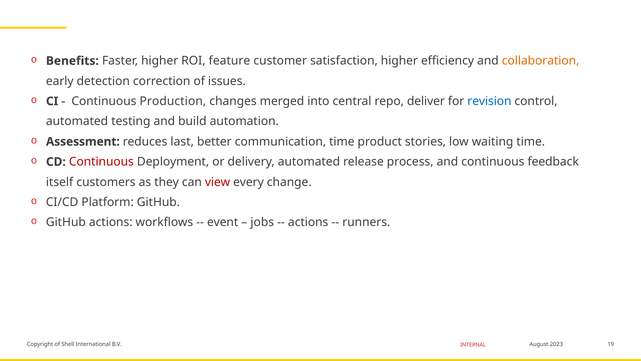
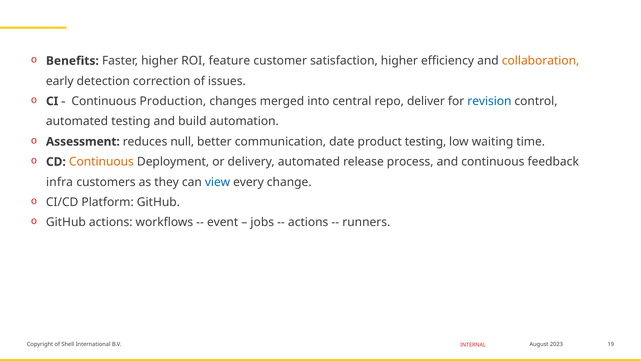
last: last -> null
communication time: time -> date
product stories: stories -> testing
Continuous at (101, 162) colour: red -> orange
itself: itself -> infra
view colour: red -> blue
